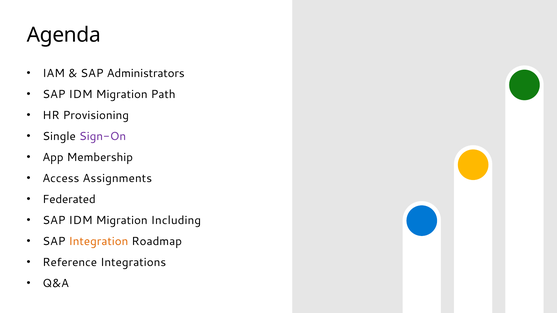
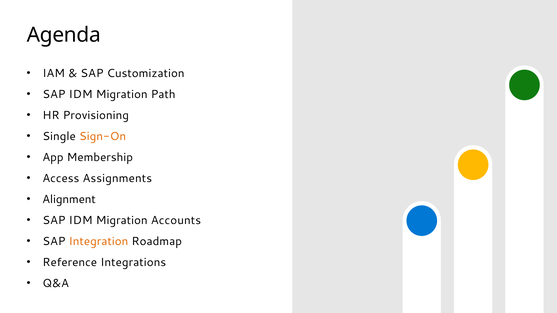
Administrators: Administrators -> Customization
Sign-On colour: purple -> orange
Federated: Federated -> Alignment
Including: Including -> Accounts
